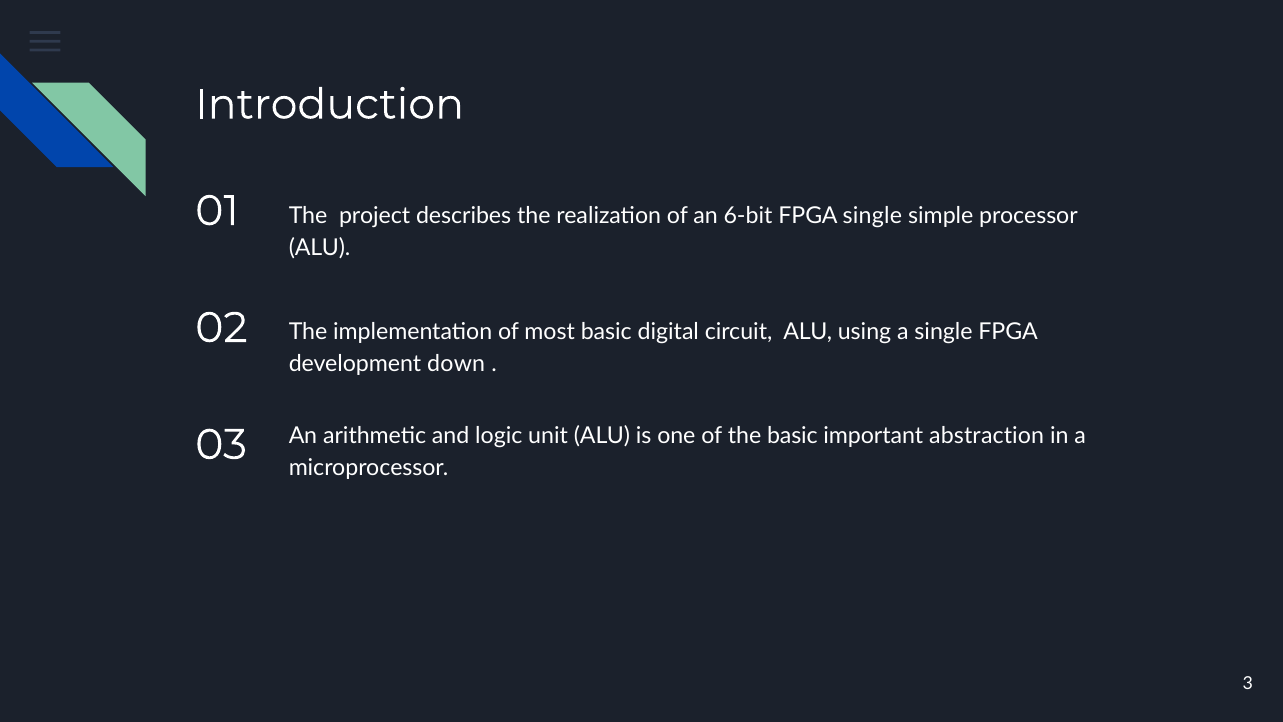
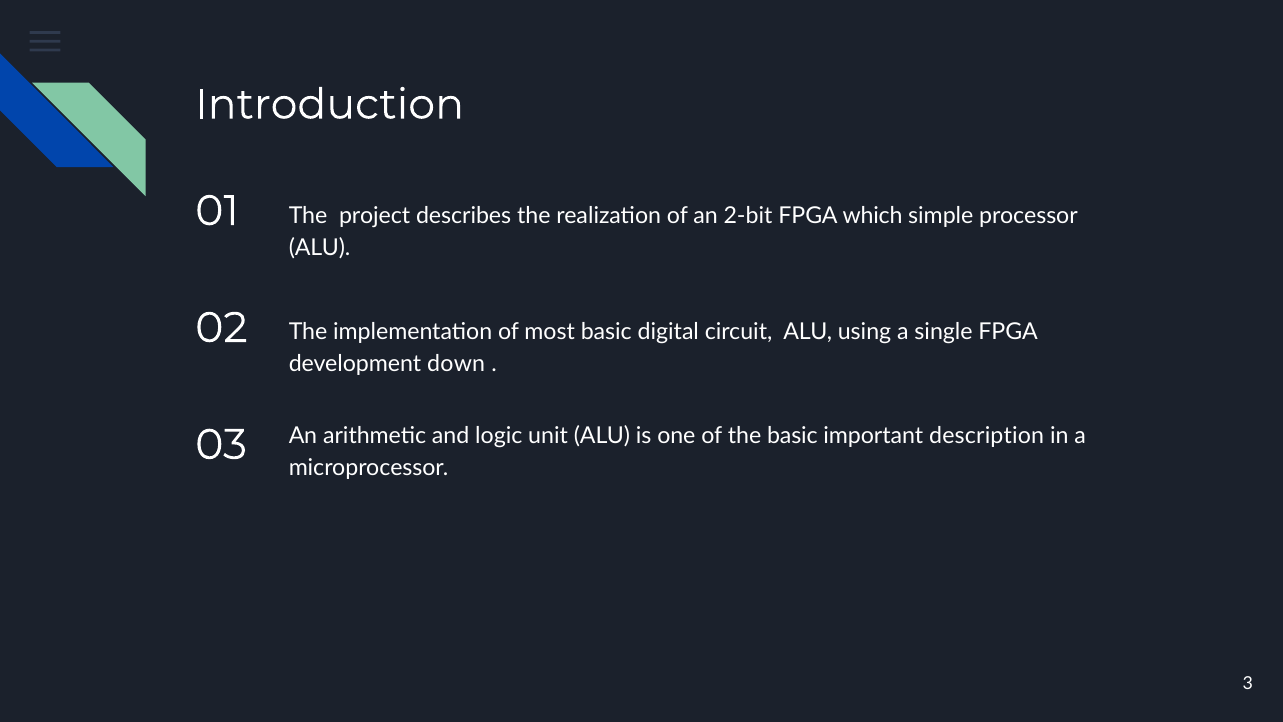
6-bit: 6-bit -> 2-bit
FPGA single: single -> which
abstraction: abstraction -> description
